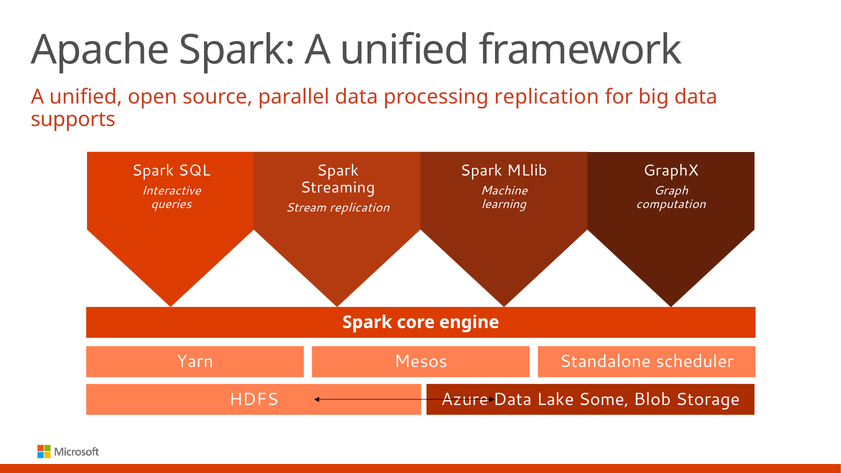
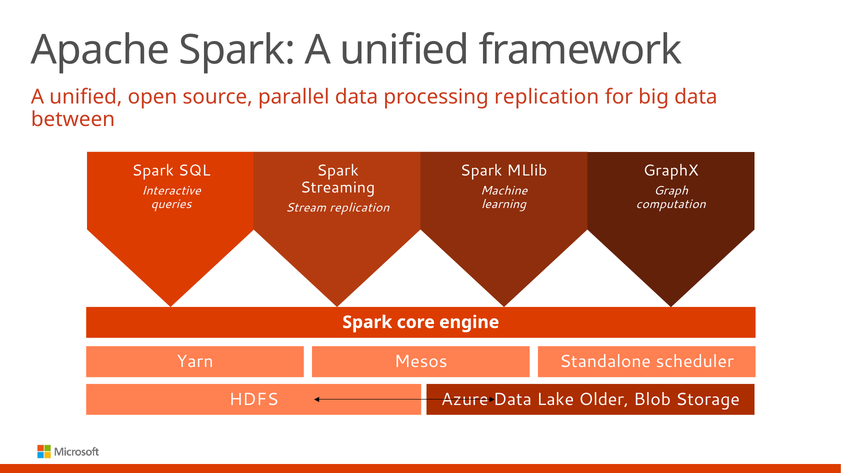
supports: supports -> between
Some: Some -> Older
